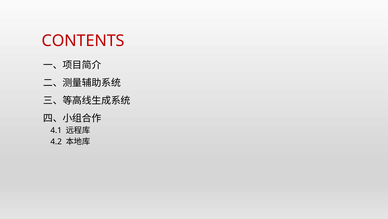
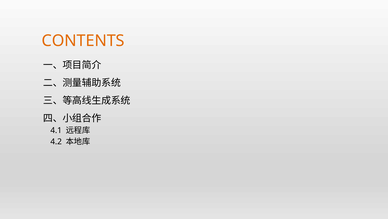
CONTENTS colour: red -> orange
